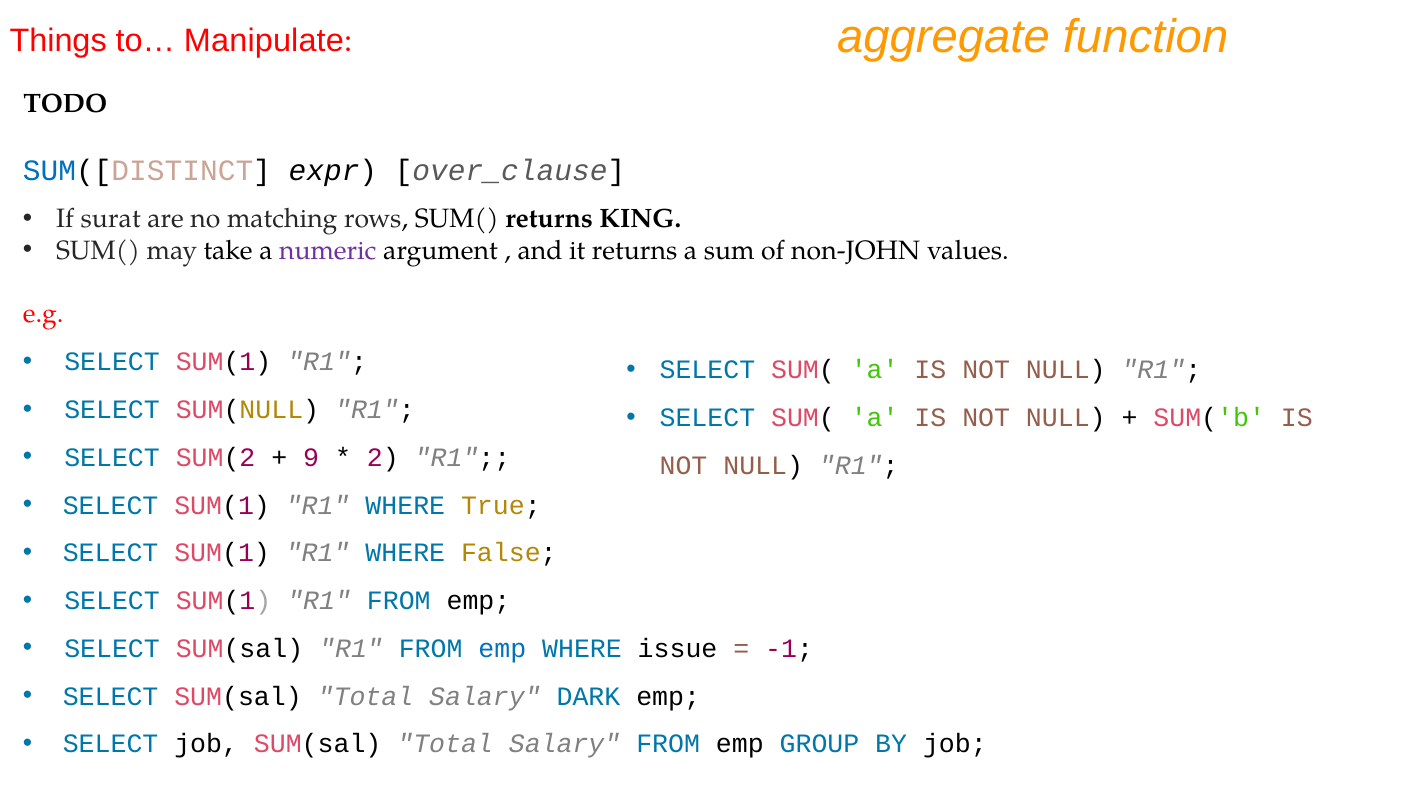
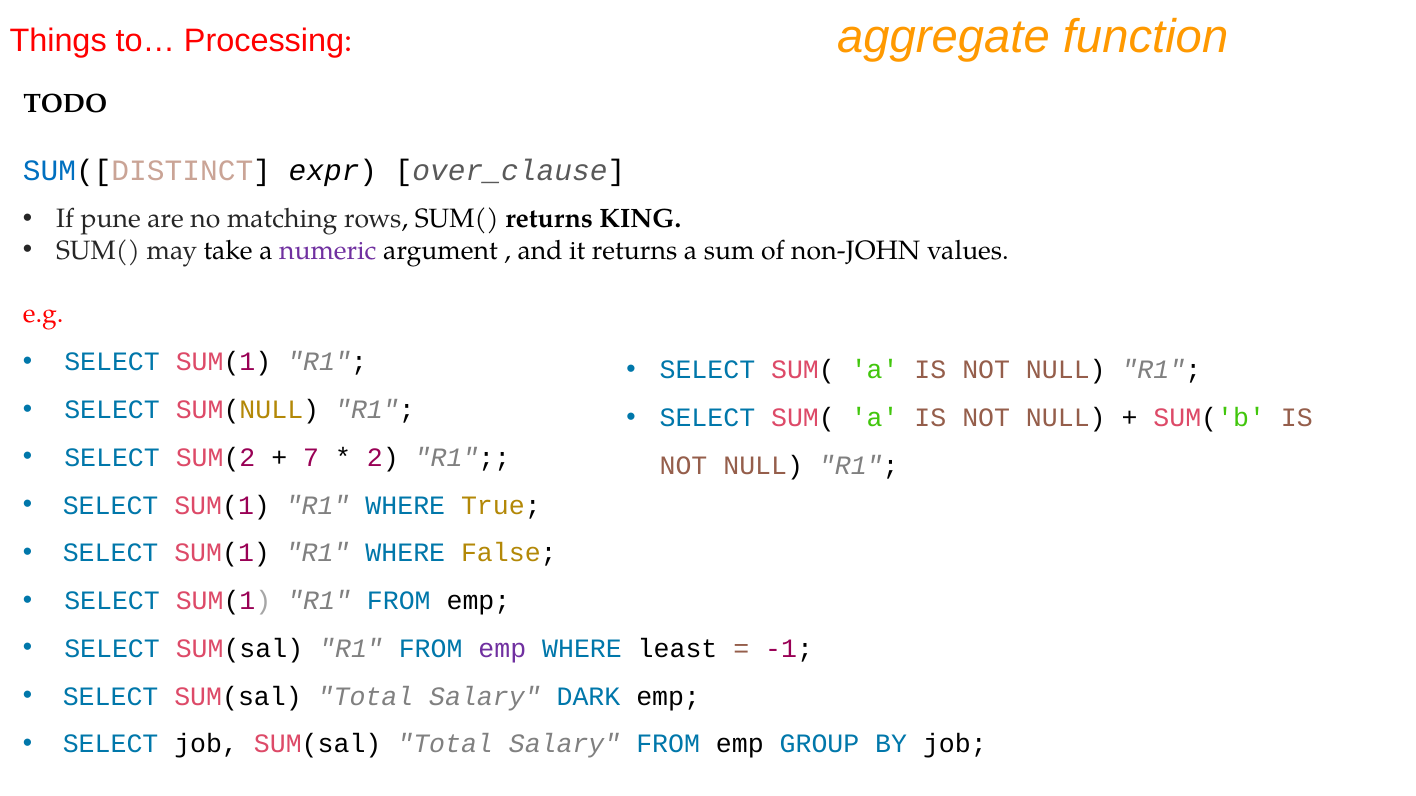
Manipulate: Manipulate -> Processing
surat: surat -> pune
9: 9 -> 7
emp at (502, 649) colour: blue -> purple
issue: issue -> least
